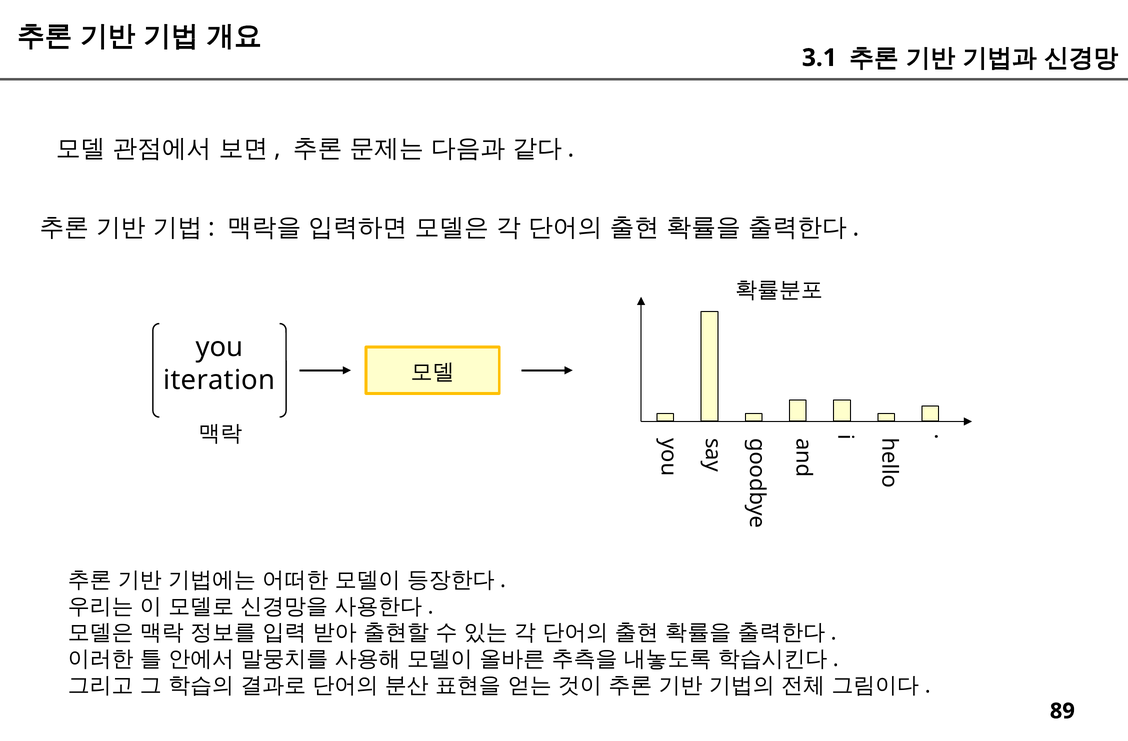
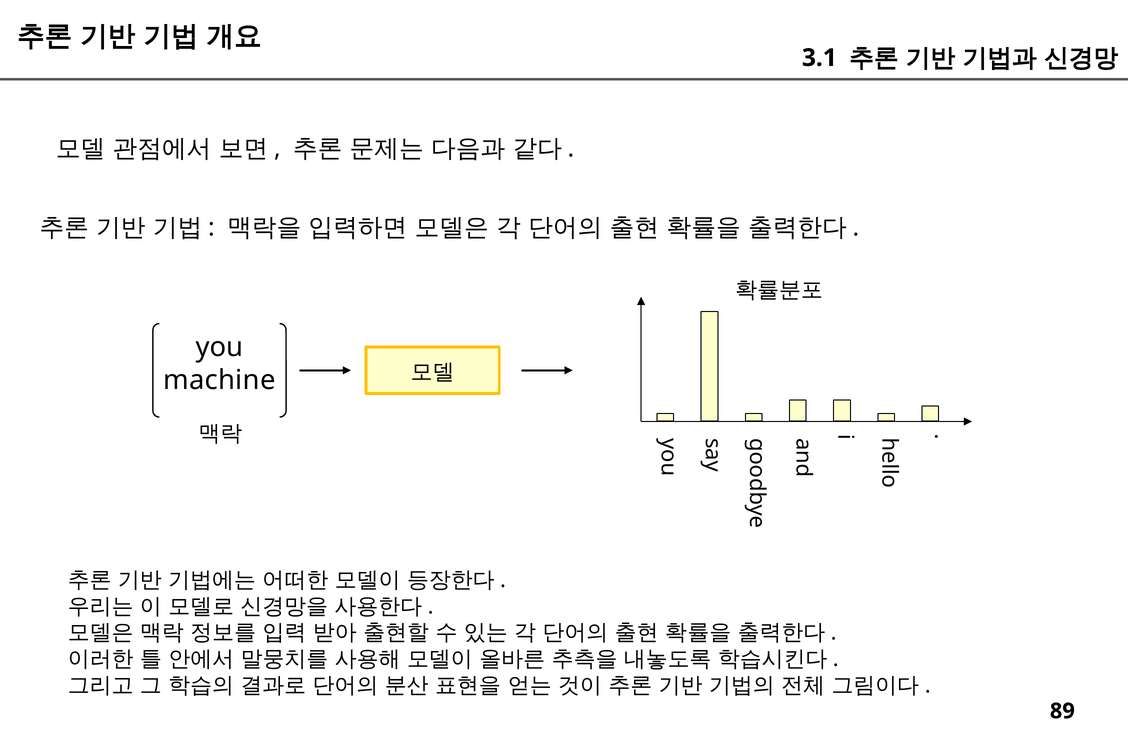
iteration: iteration -> machine
